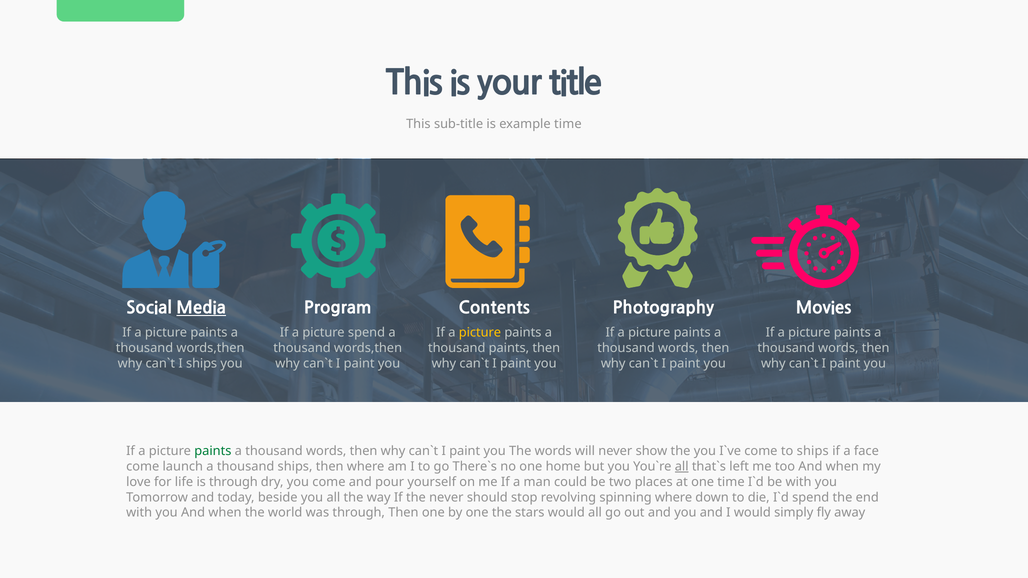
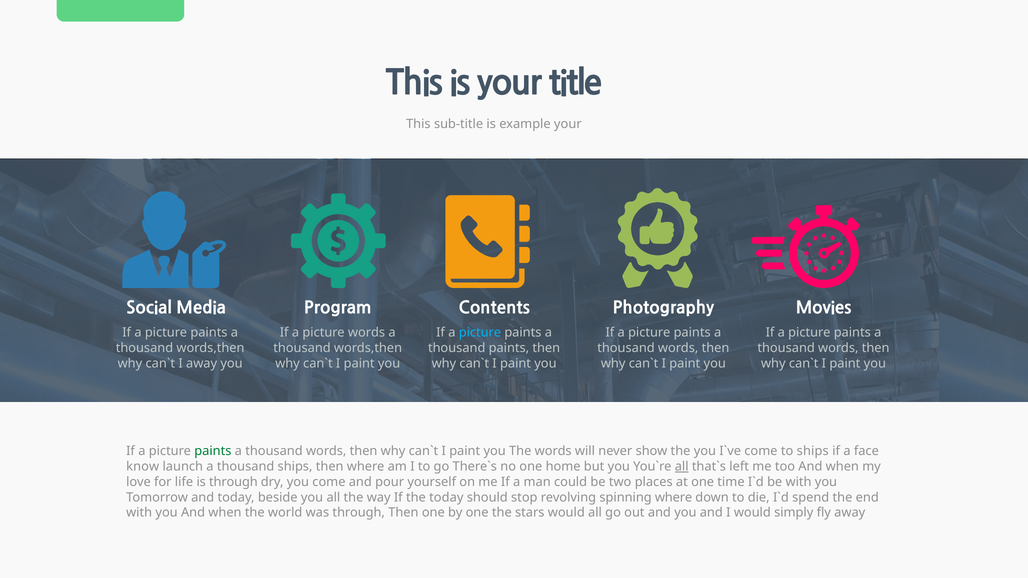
example time: time -> your
Media underline: present -> none
picture spend: spend -> words
picture at (480, 333) colour: yellow -> light blue
I ships: ships -> away
come at (143, 467): come -> know
the never: never -> today
